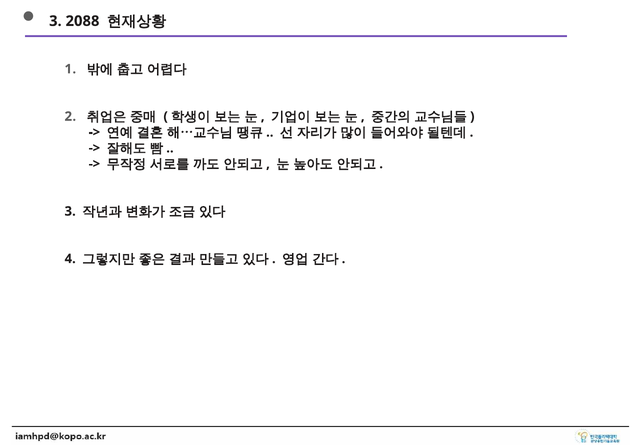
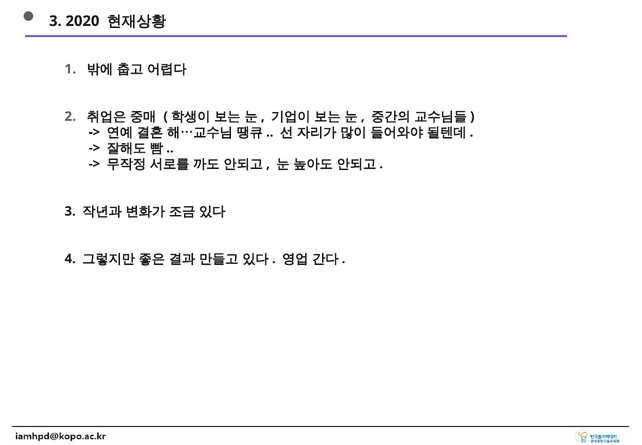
2088: 2088 -> 2020
